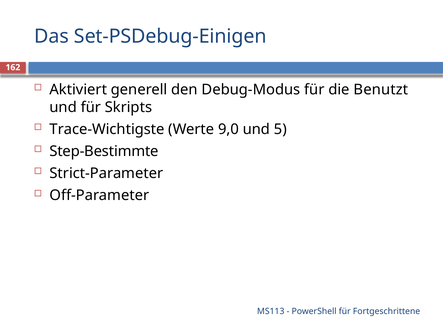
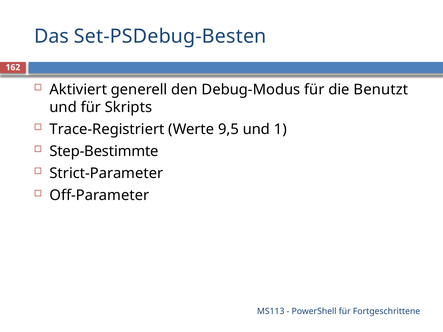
Set-PSDebug-Einigen: Set-PSDebug-Einigen -> Set-PSDebug-Besten
Trace-Wichtigste: Trace-Wichtigste -> Trace-Registriert
9,0: 9,0 -> 9,5
5: 5 -> 1
